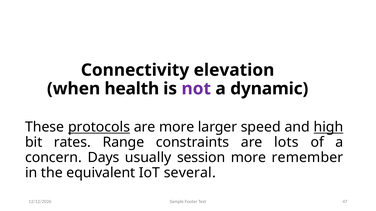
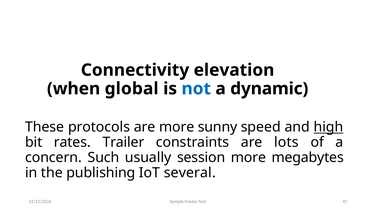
health: health -> global
not colour: purple -> blue
protocols underline: present -> none
larger: larger -> sunny
Range: Range -> Trailer
Days: Days -> Such
remember: remember -> megabytes
equivalent: equivalent -> publishing
